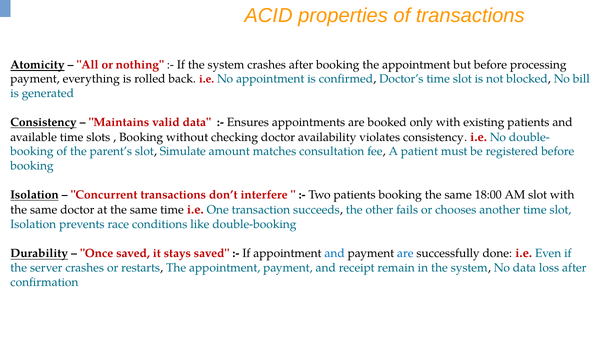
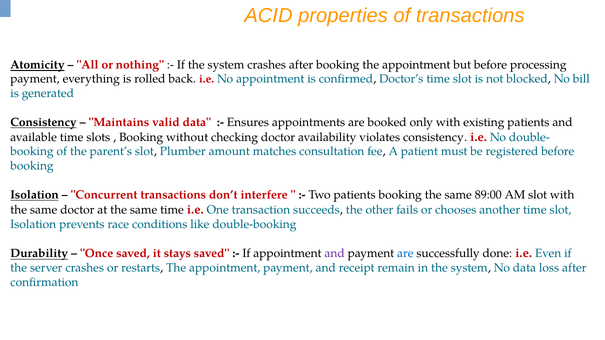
Simulate: Simulate -> Plumber
18:00: 18:00 -> 89:00
and at (335, 254) colour: blue -> purple
